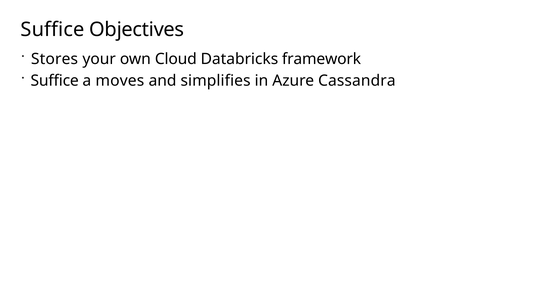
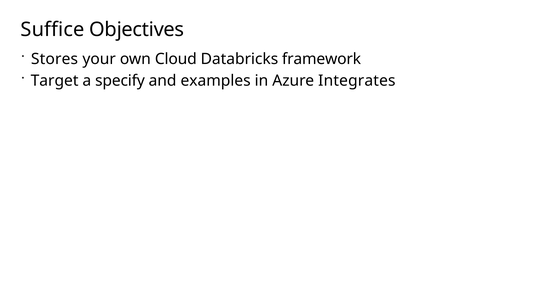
Suffice at (55, 81): Suffice -> Target
moves: moves -> specify
simplifies: simplifies -> examples
Cassandra: Cassandra -> Integrates
